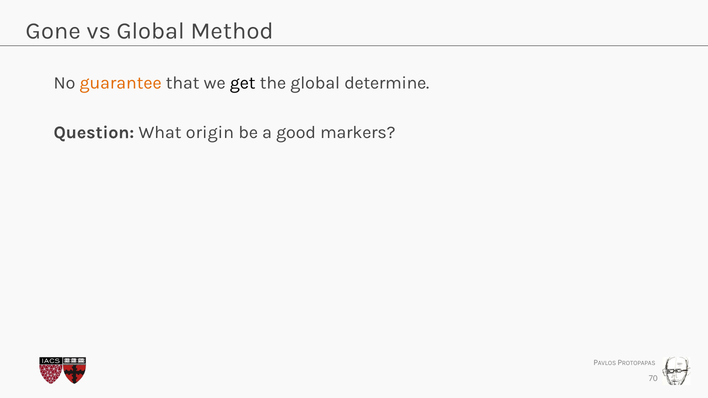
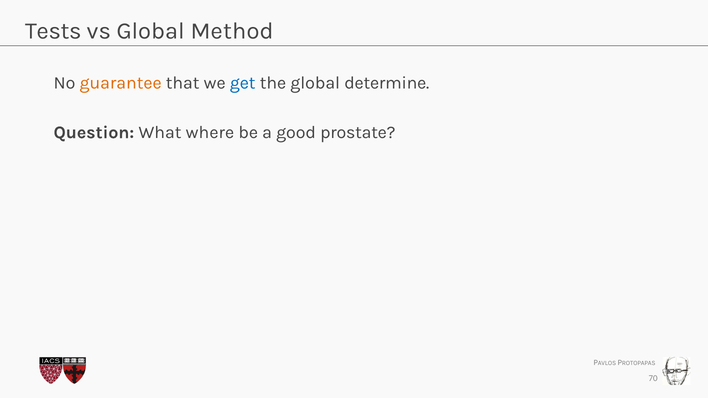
Gone: Gone -> Tests
get colour: black -> blue
origin: origin -> where
markers: markers -> prostate
